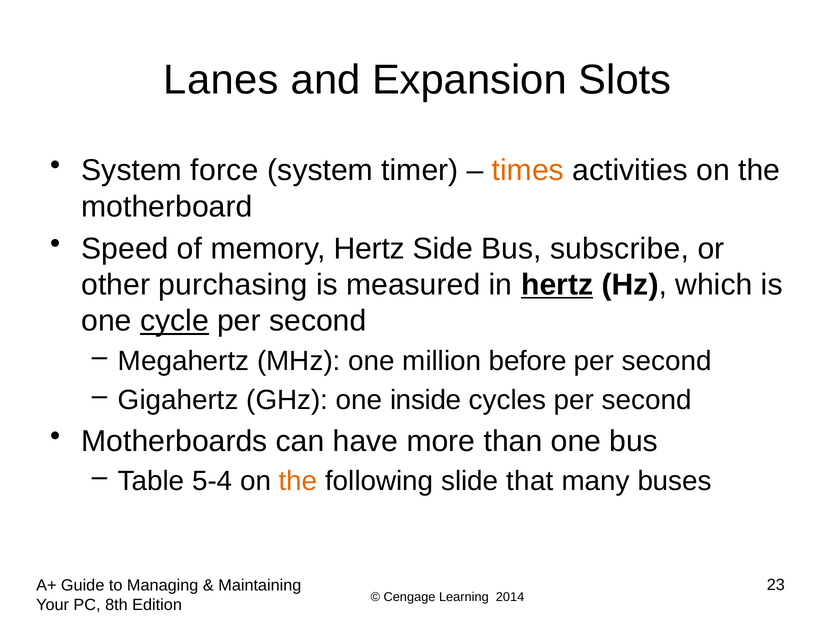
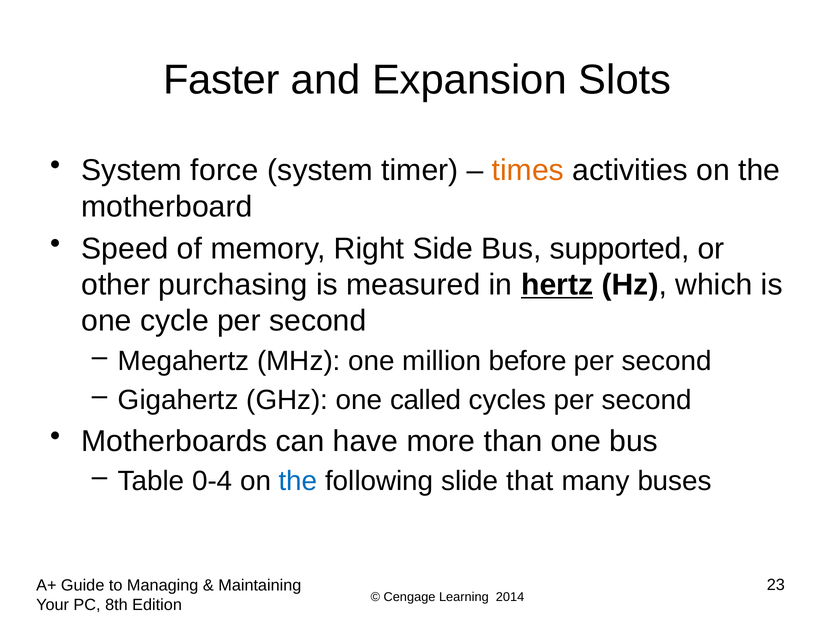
Lanes: Lanes -> Faster
memory Hertz: Hertz -> Right
subscribe: subscribe -> supported
cycle underline: present -> none
inside: inside -> called
5-4: 5-4 -> 0-4
the at (298, 481) colour: orange -> blue
